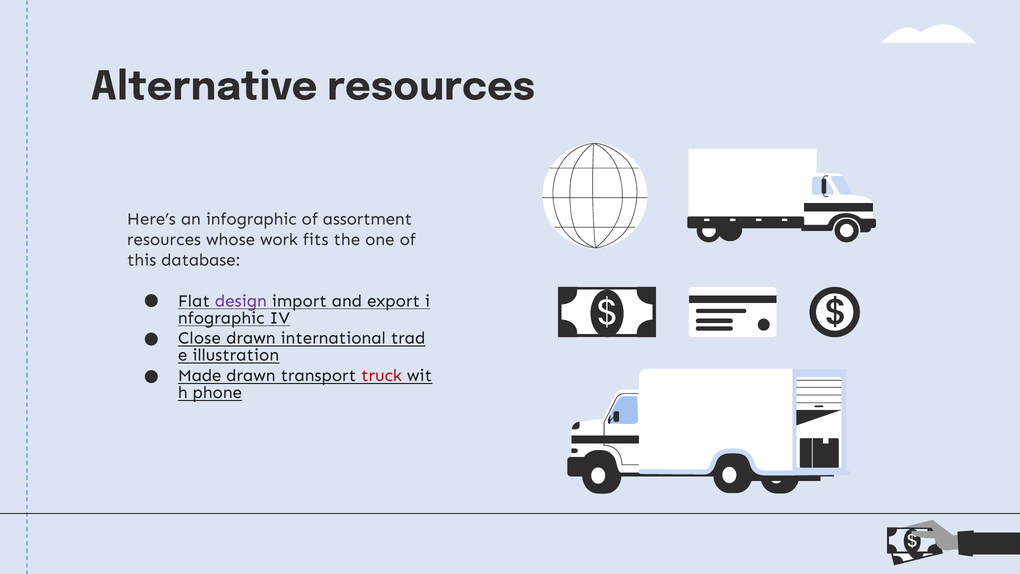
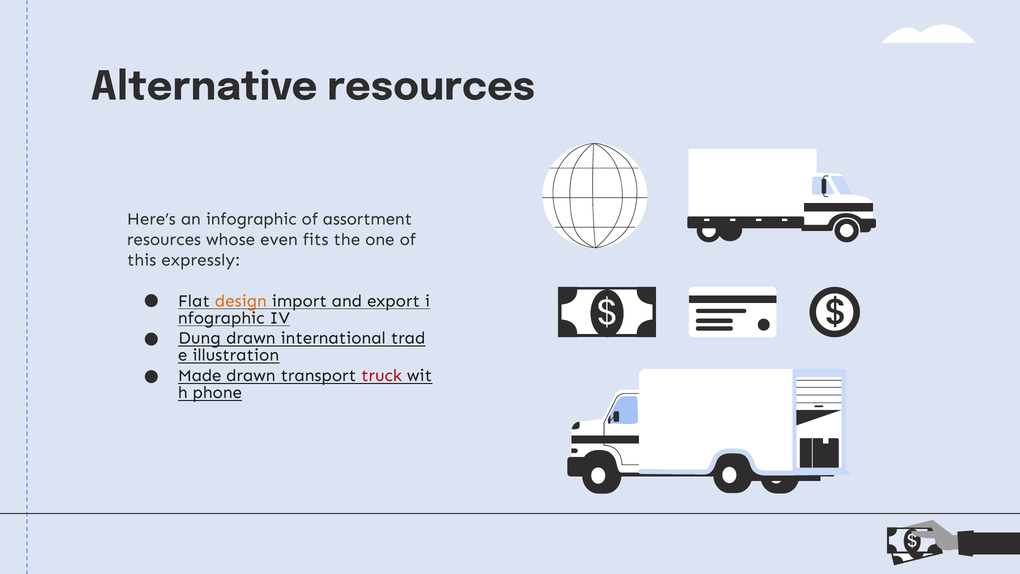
work: work -> even
database: database -> expressly
design colour: purple -> orange
Close: Close -> Dung
